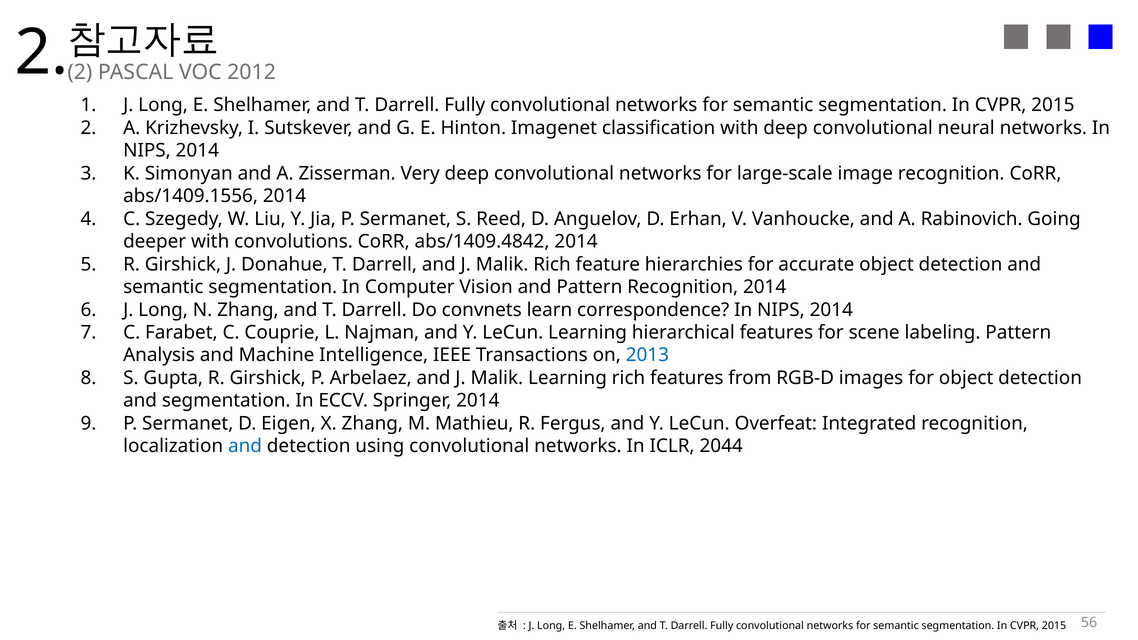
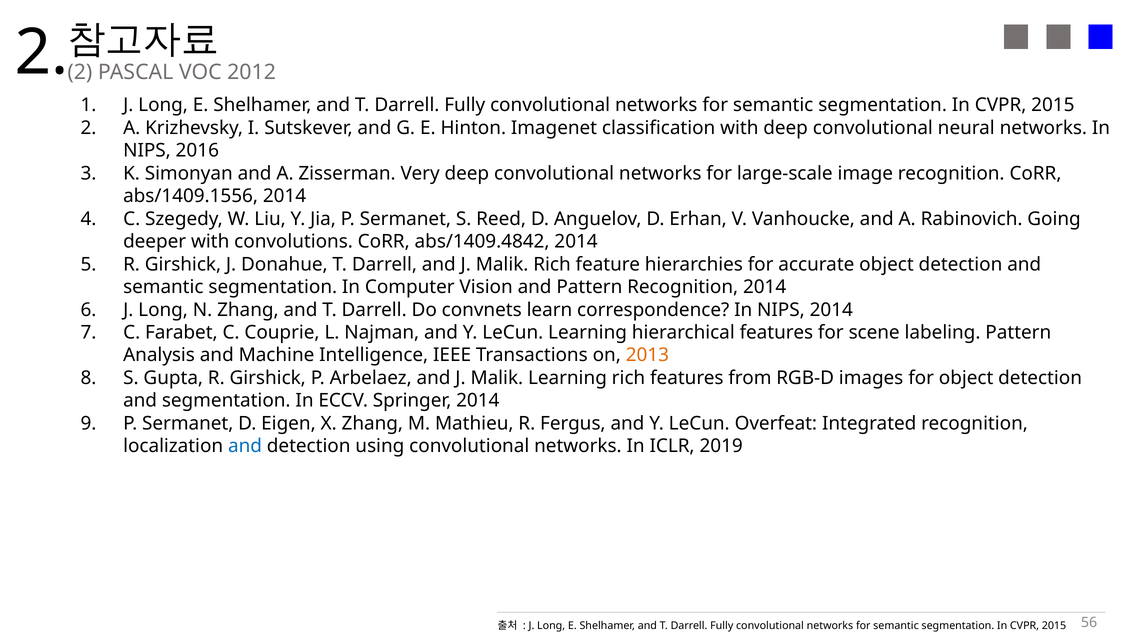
2014 at (197, 151): 2014 -> 2016
2013 colour: blue -> orange
2044: 2044 -> 2019
